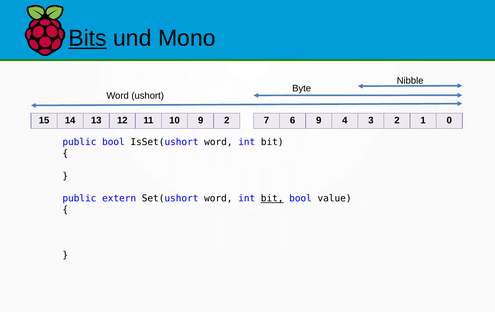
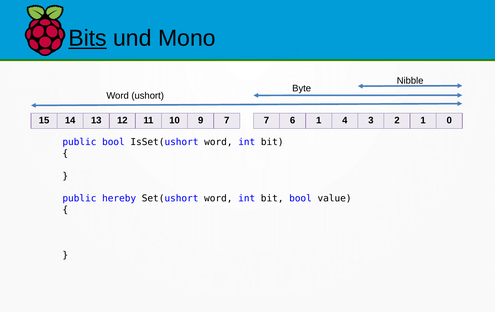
9 2: 2 -> 7
6 9: 9 -> 1
extern: extern -> hereby
bit at (272, 198) underline: present -> none
